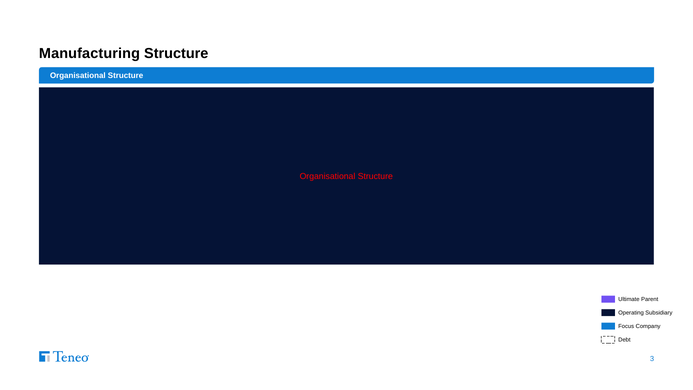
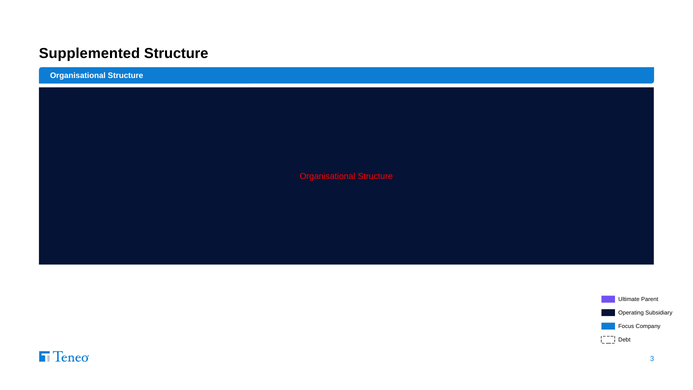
Manufacturing: Manufacturing -> Supplemented
